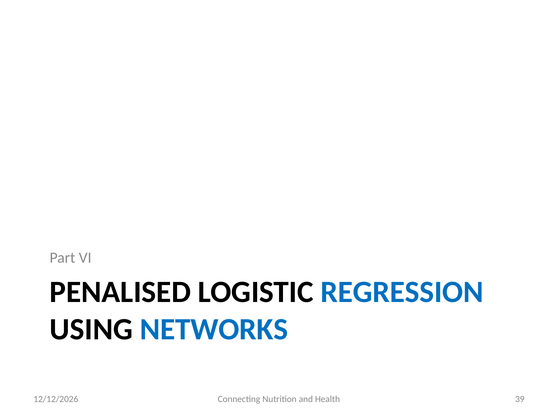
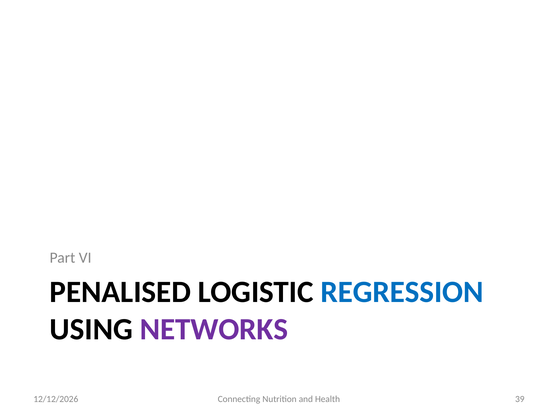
NETWORKS colour: blue -> purple
